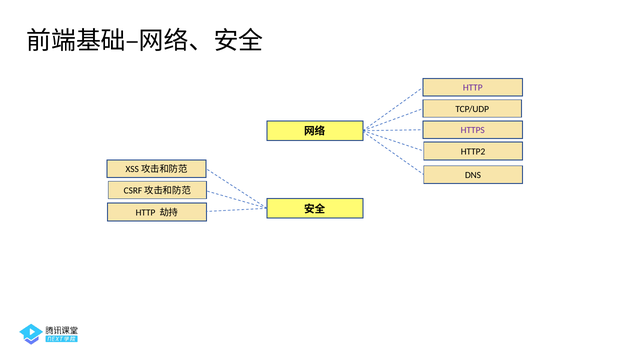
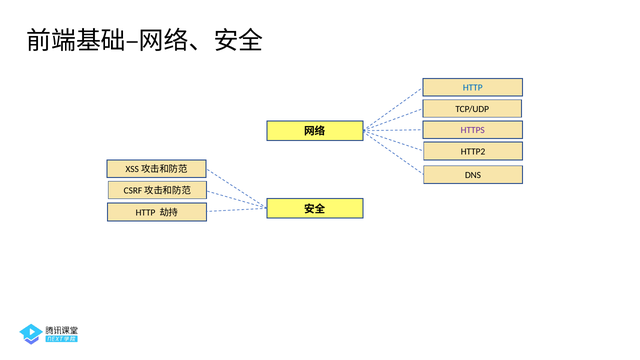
HTTP at (473, 88) colour: purple -> blue
